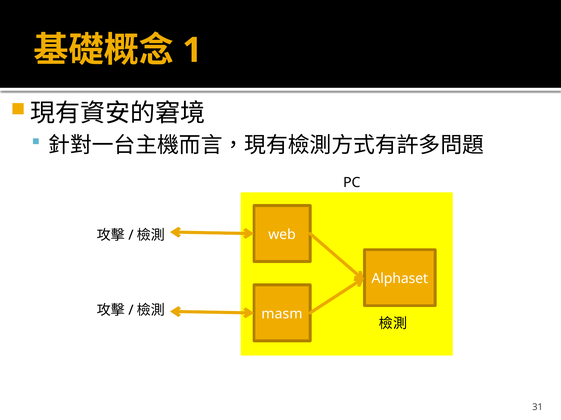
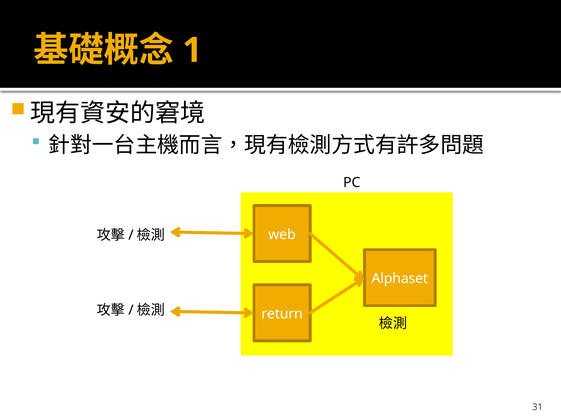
masm: masm -> return
